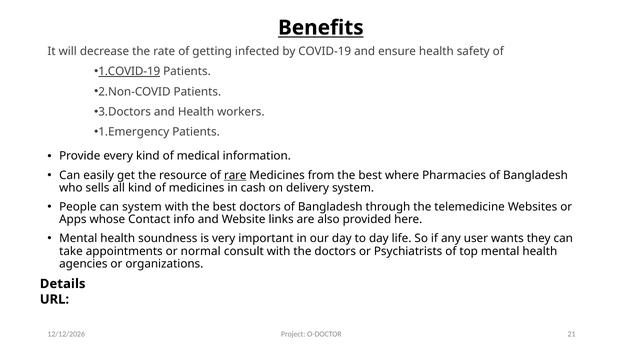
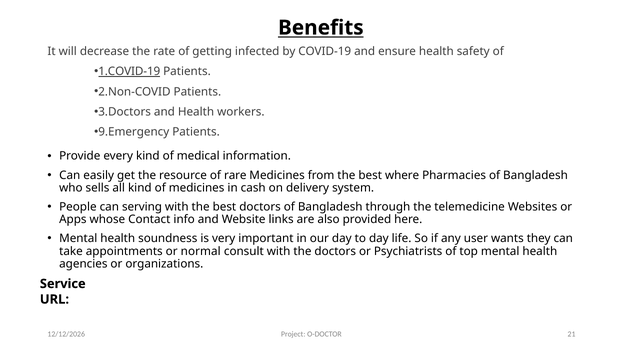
1.Emergency: 1.Emergency -> 9.Emergency
rare underline: present -> none
can system: system -> serving
Details: Details -> Service
